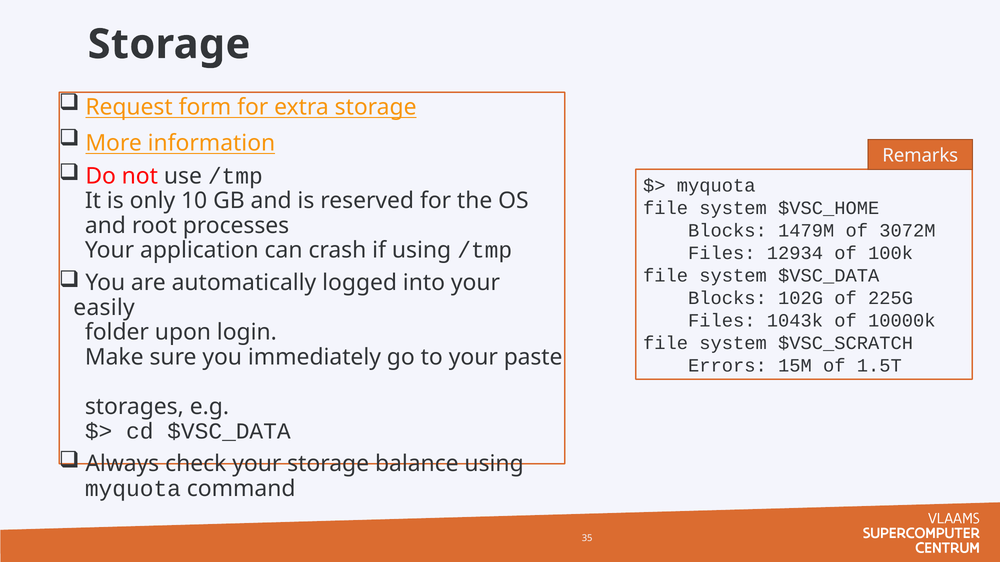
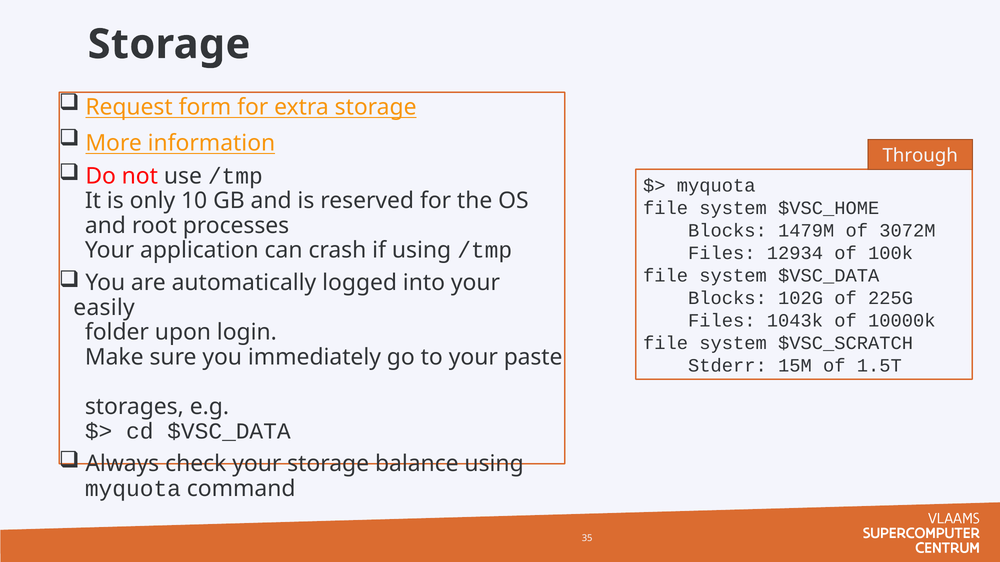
Remarks: Remarks -> Through
Errors: Errors -> Stderr
